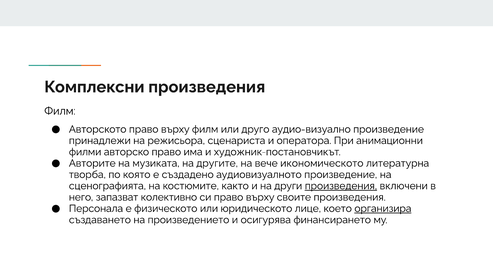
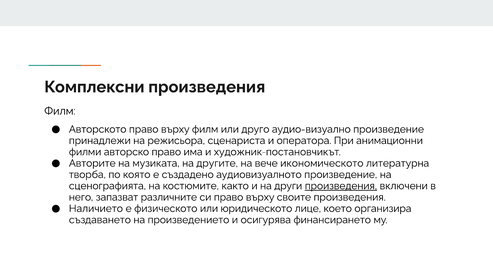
колективно: колективно -> различните
Персонала: Персонала -> Наличието
организира underline: present -> none
